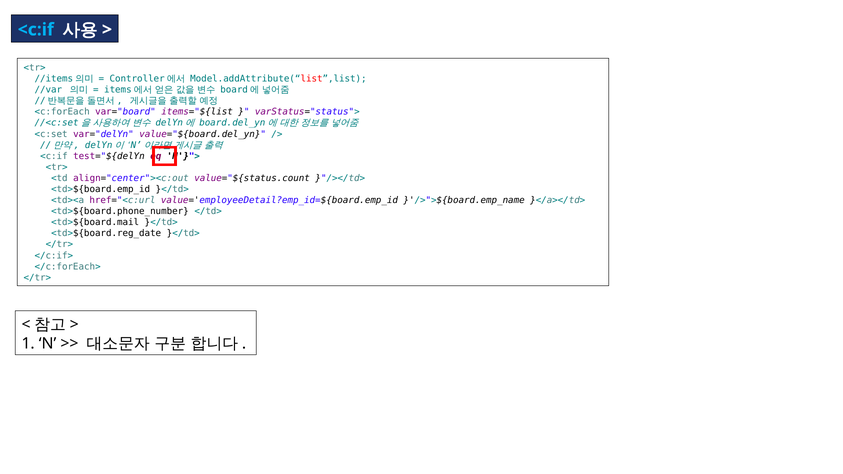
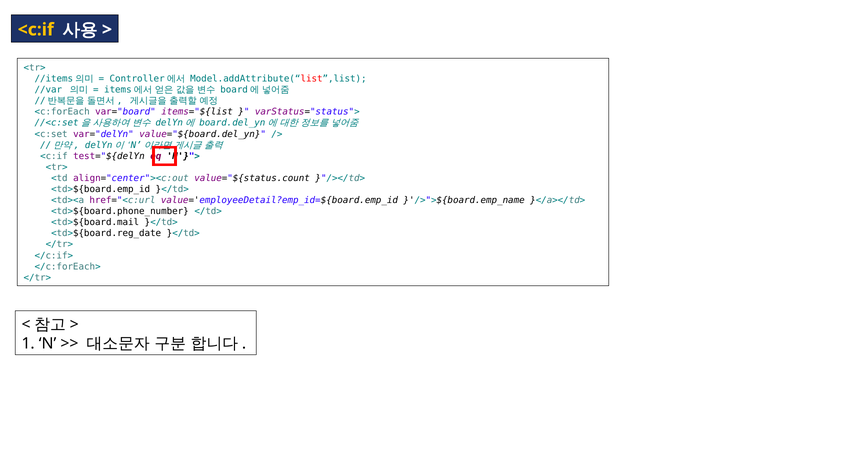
<c:if at (36, 30) colour: light blue -> yellow
